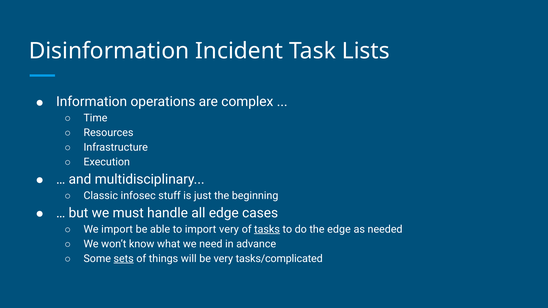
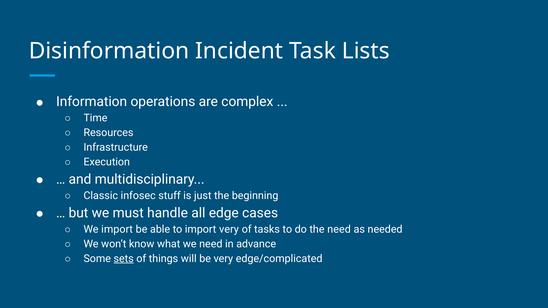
tasks underline: present -> none
the edge: edge -> need
tasks/complicated: tasks/complicated -> edge/complicated
